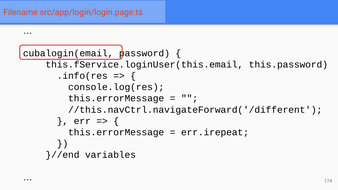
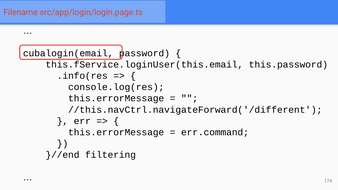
err.irepeat: err.irepeat -> err.command
variables: variables -> filtering
